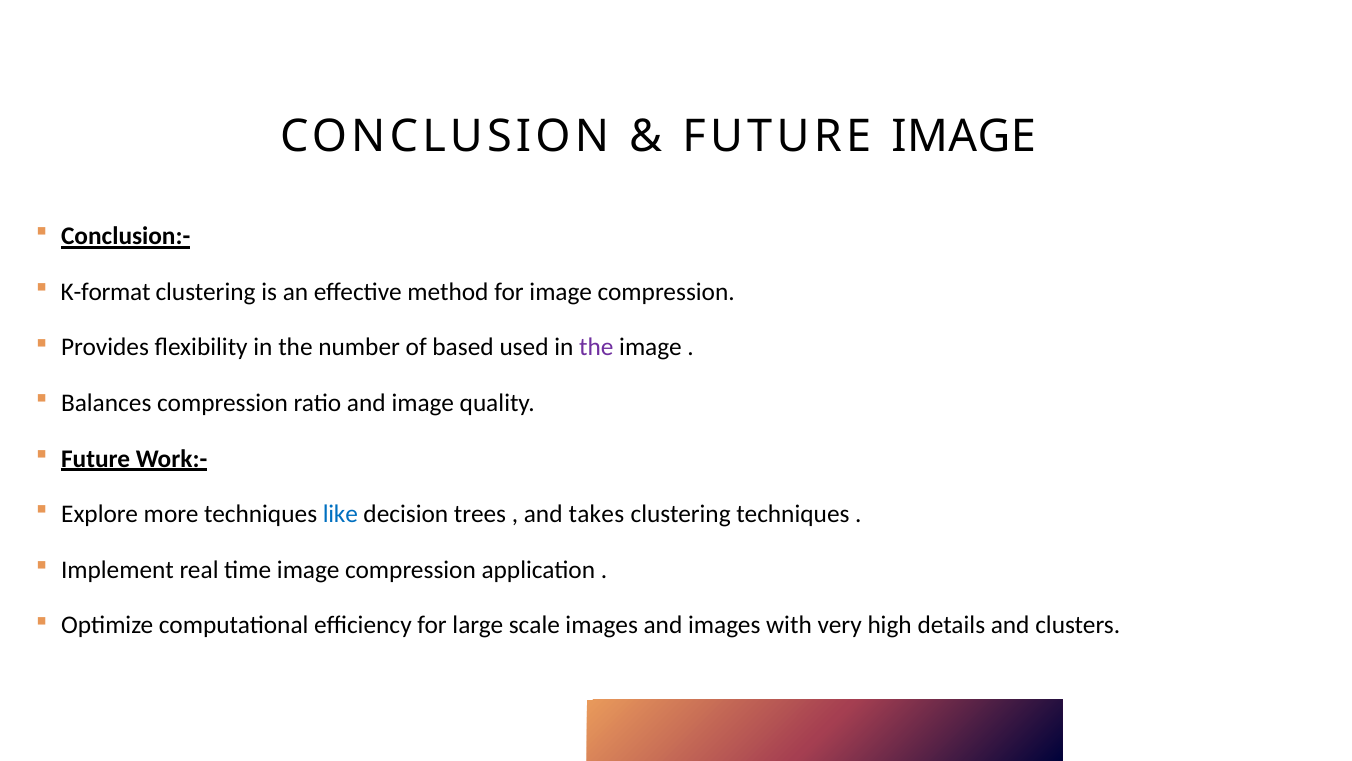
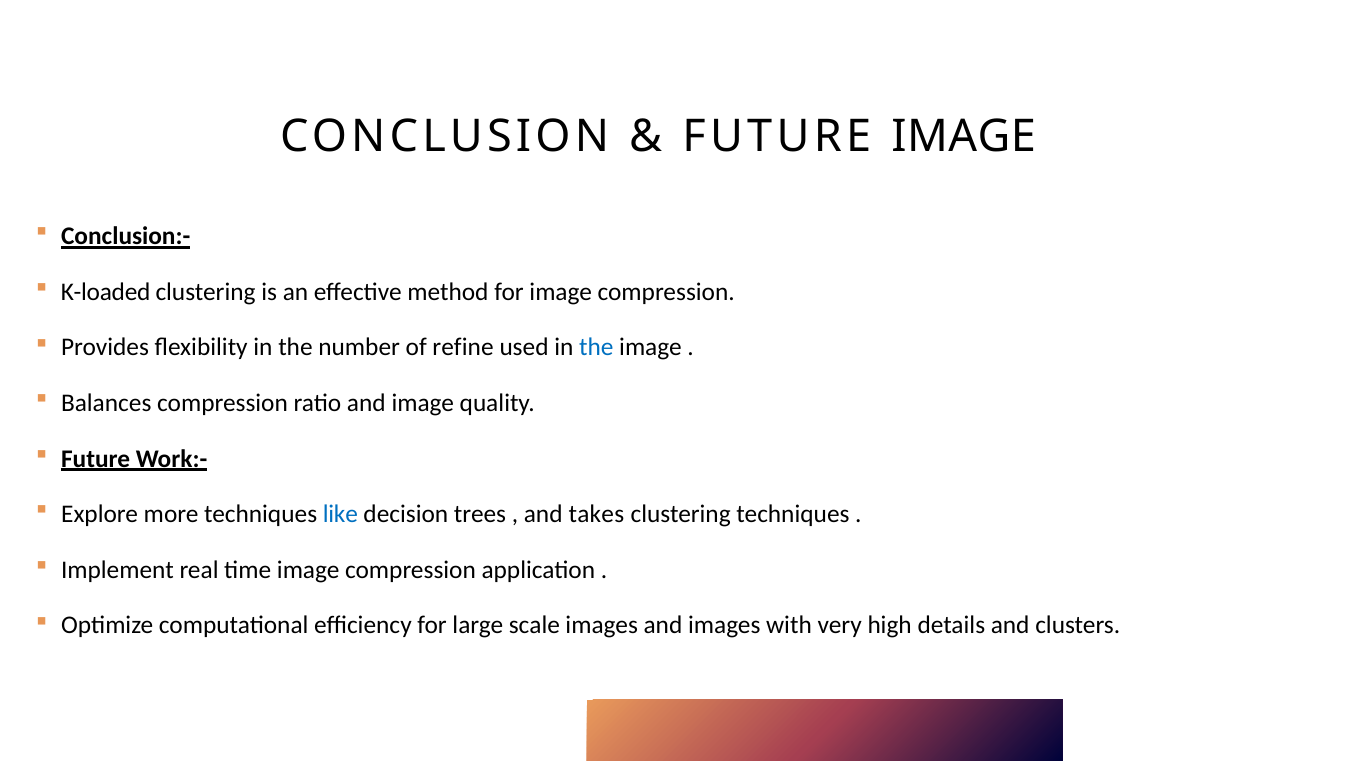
K-format: K-format -> K-loaded
based: based -> refine
the at (596, 347) colour: purple -> blue
